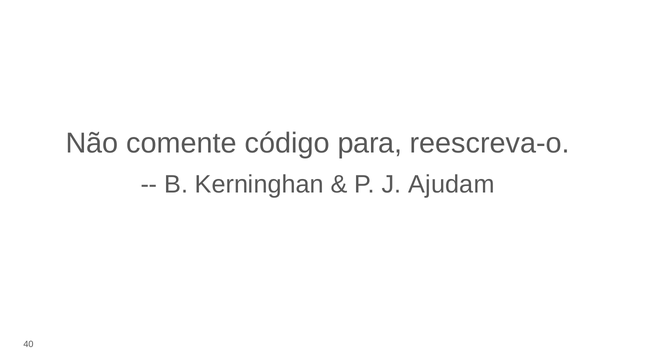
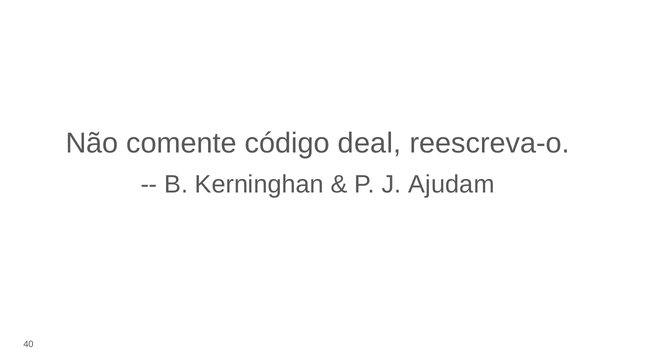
para: para -> deal
